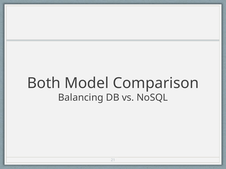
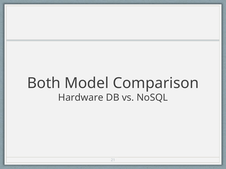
Balancing: Balancing -> Hardware
